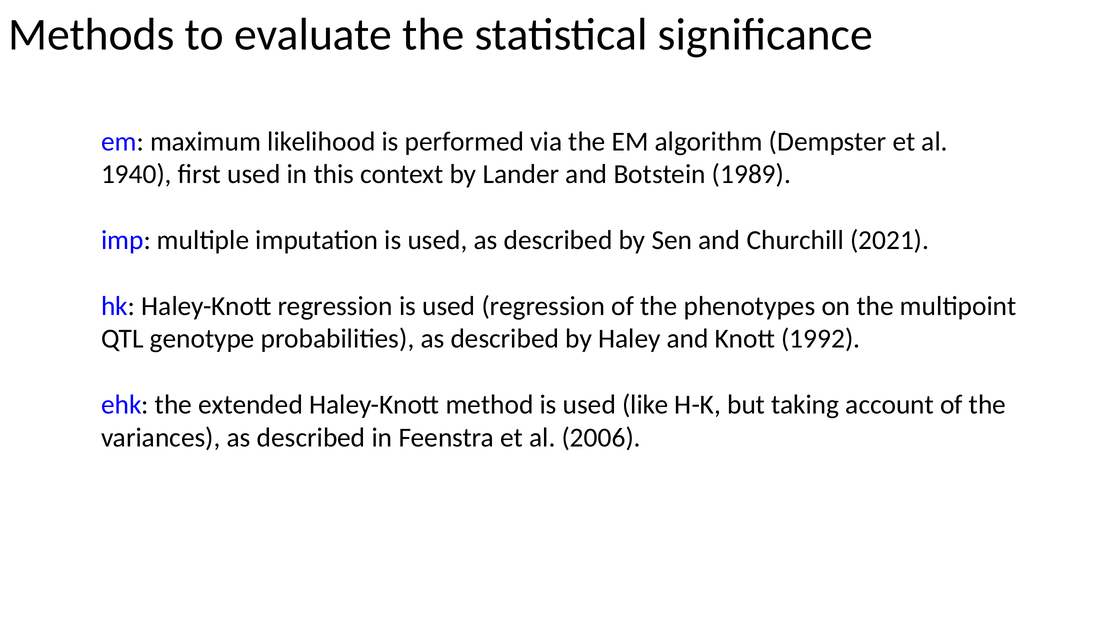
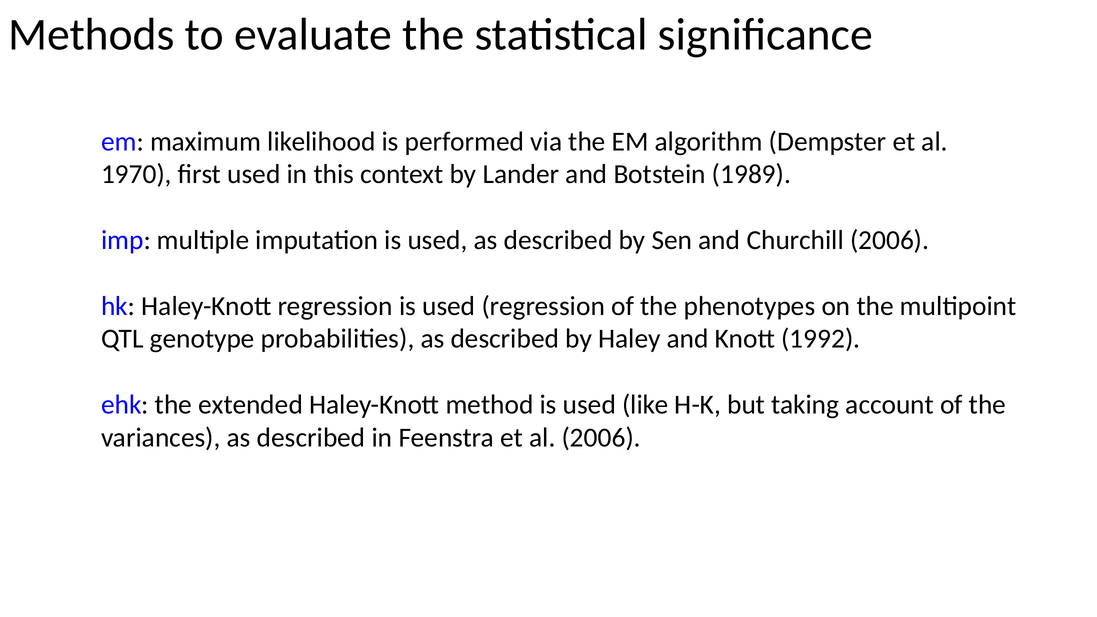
1940: 1940 -> 1970
Churchill 2021: 2021 -> 2006
